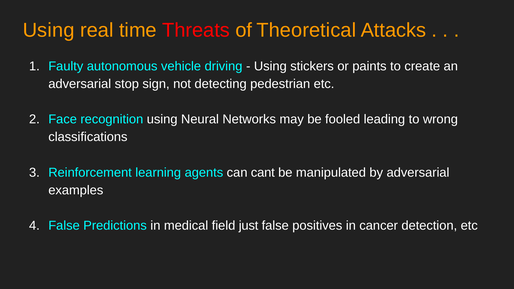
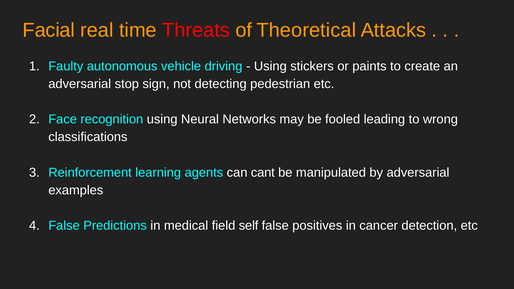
Using at (49, 30): Using -> Facial
just: just -> self
